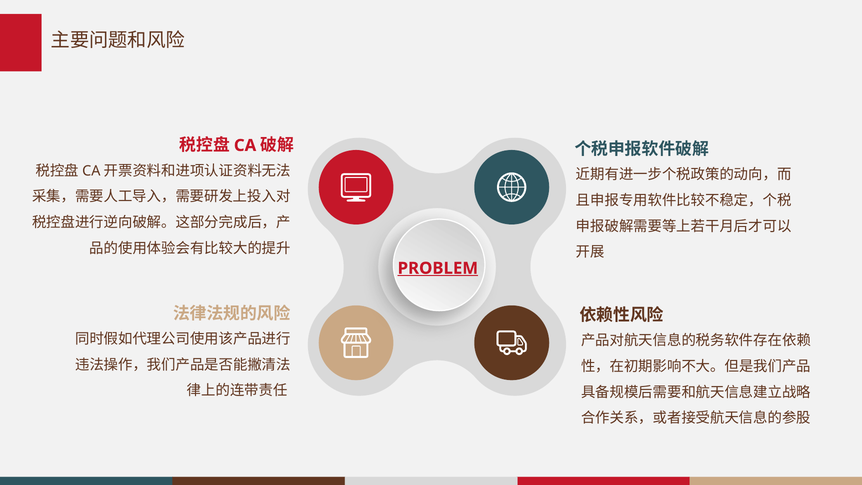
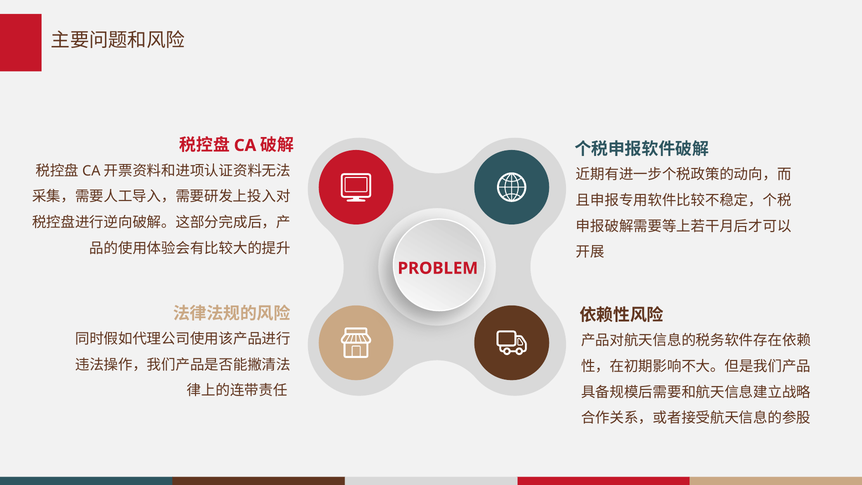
PROBLEM underline: present -> none
